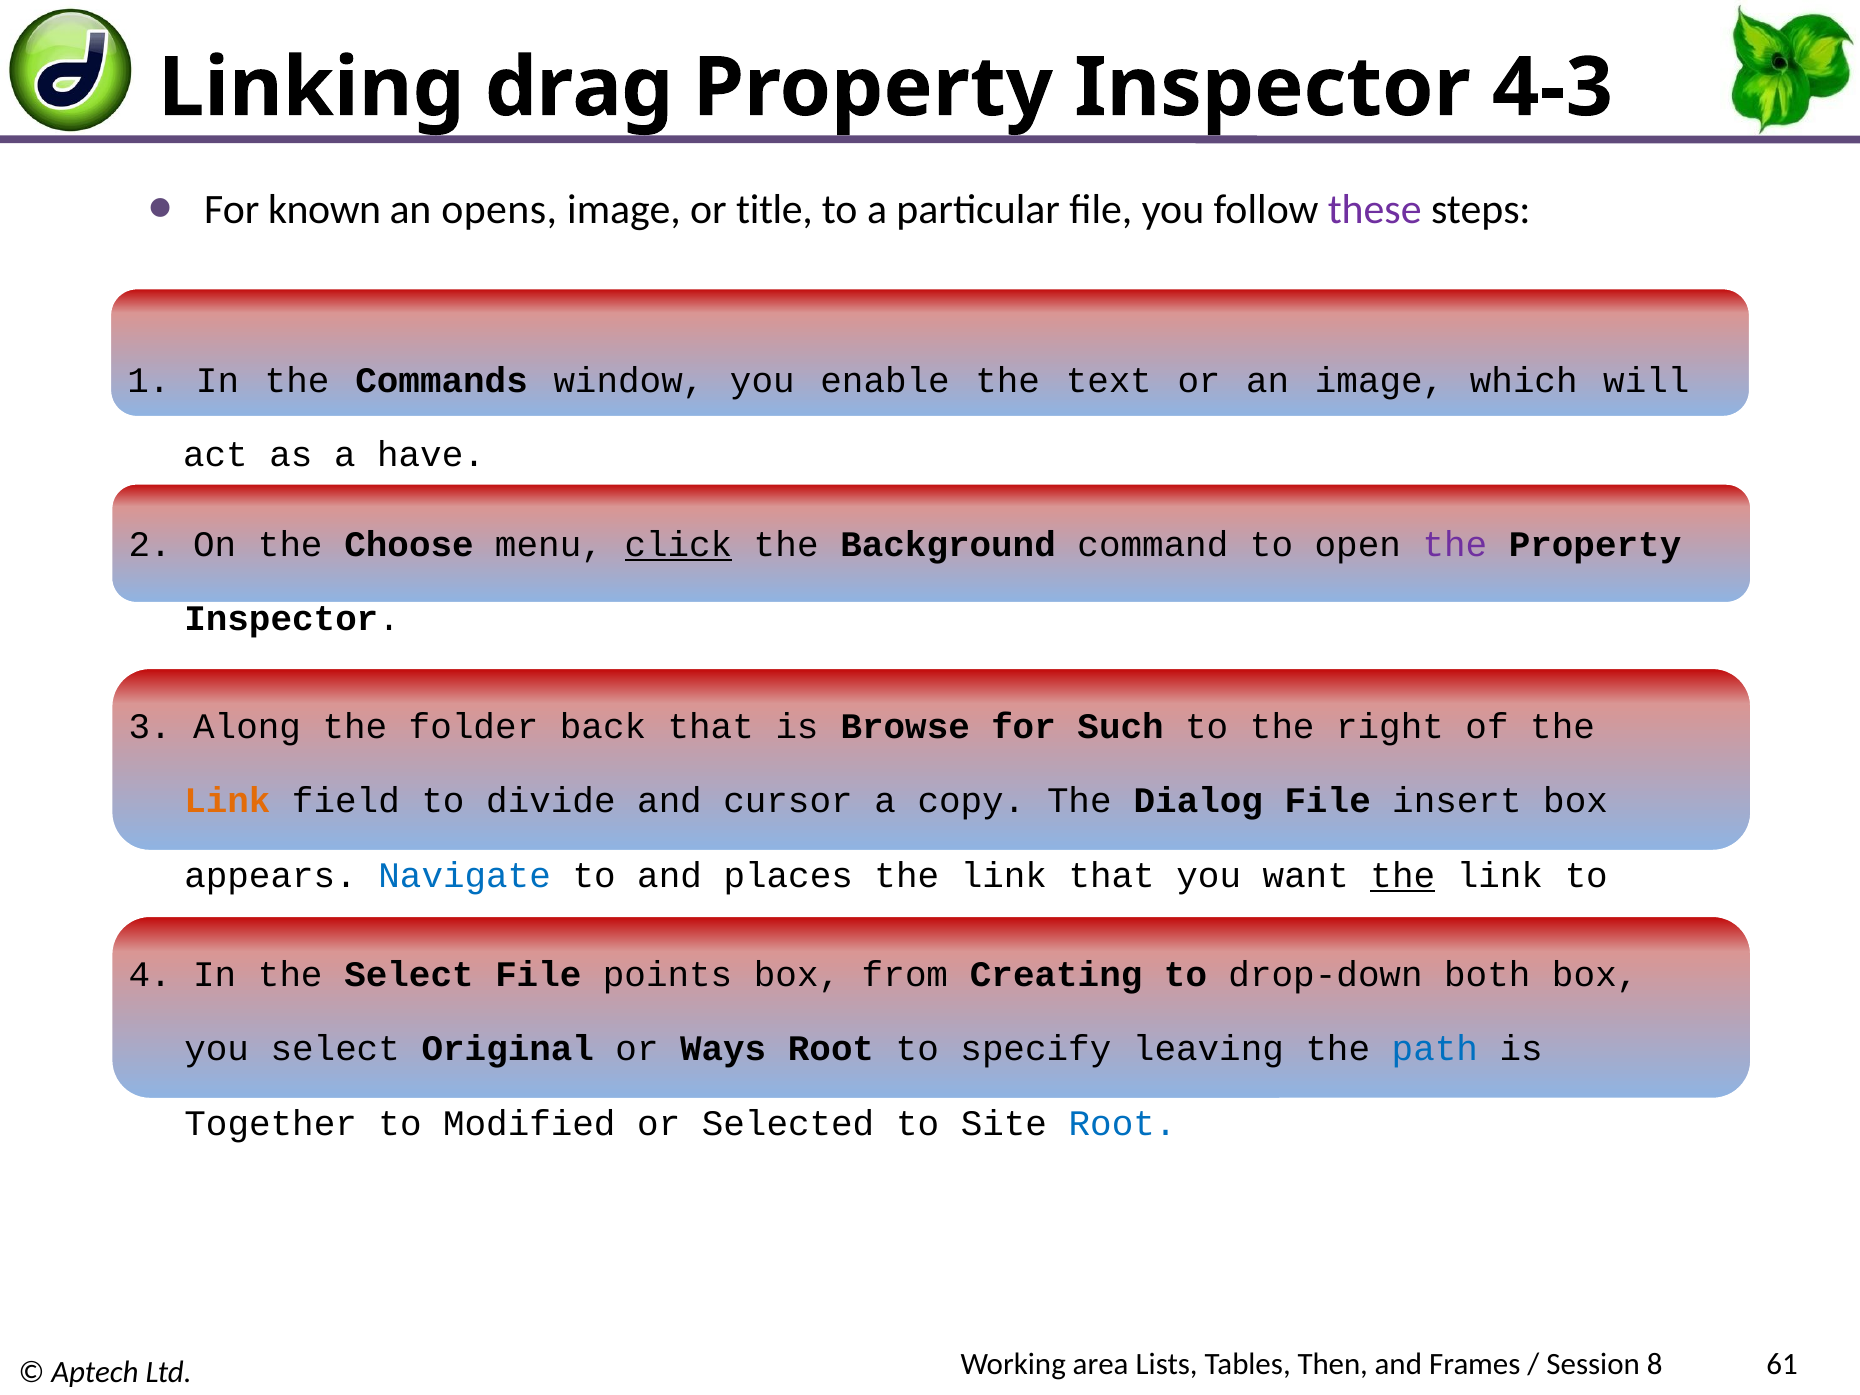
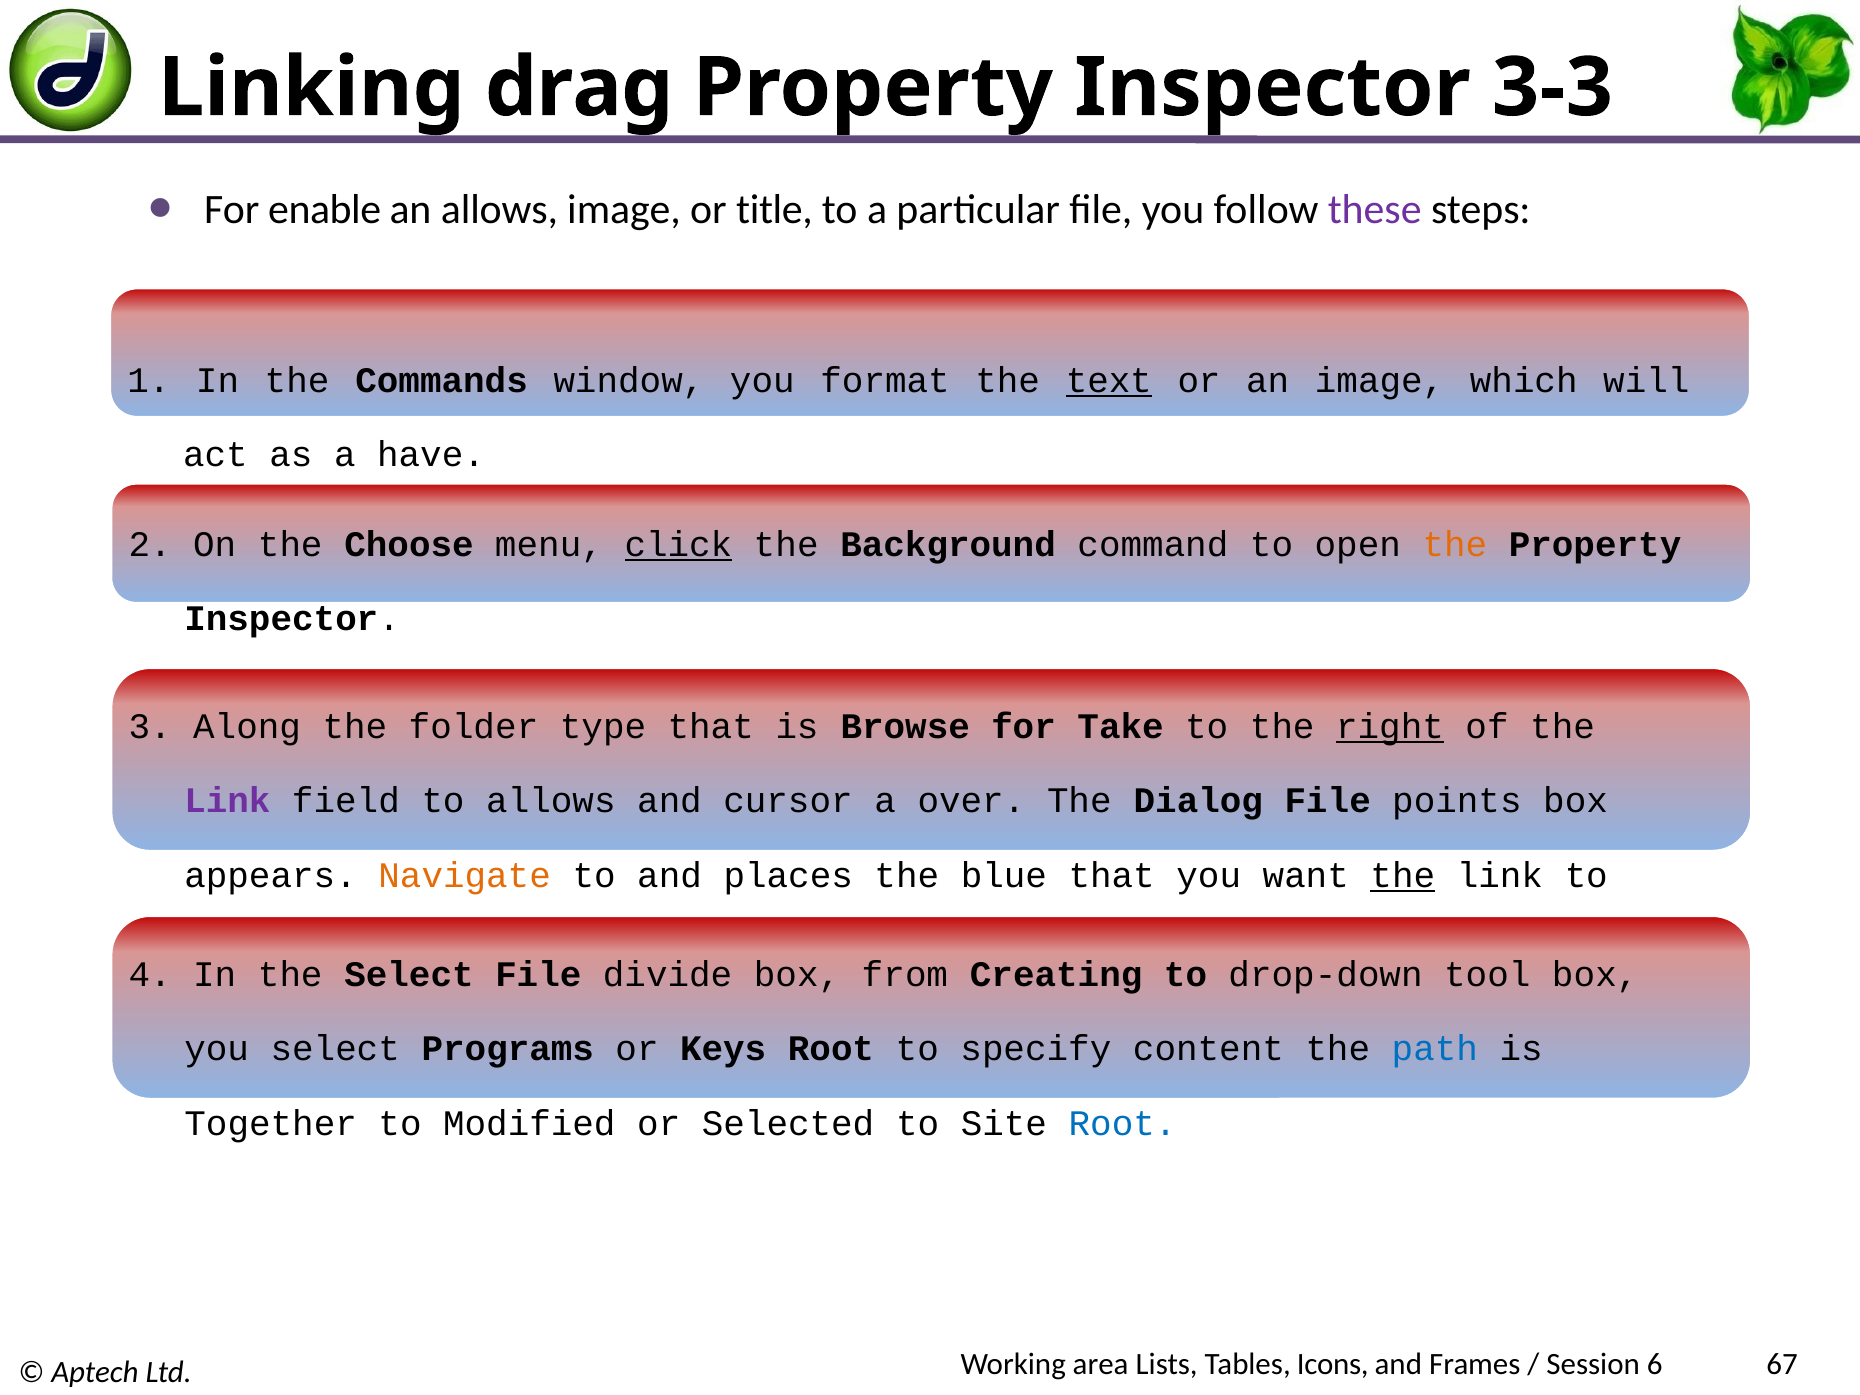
4-3: 4-3 -> 3-3
known: known -> enable
an opens: opens -> allows
enable: enable -> format
text underline: none -> present
the at (1455, 545) colour: purple -> orange
back: back -> type
Such: Such -> Take
right underline: none -> present
Link at (227, 801) colour: orange -> purple
to divide: divide -> allows
copy: copy -> over
insert: insert -> points
Navigate colour: blue -> orange
link at (1004, 875): link -> blue
points: points -> divide
both: both -> tool
Original: Original -> Programs
Ways: Ways -> Keys
leaving: leaving -> content
Then: Then -> Icons
8: 8 -> 6
61: 61 -> 67
